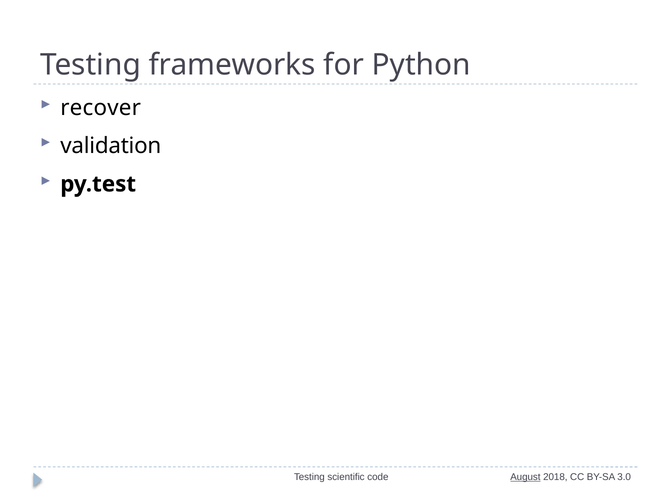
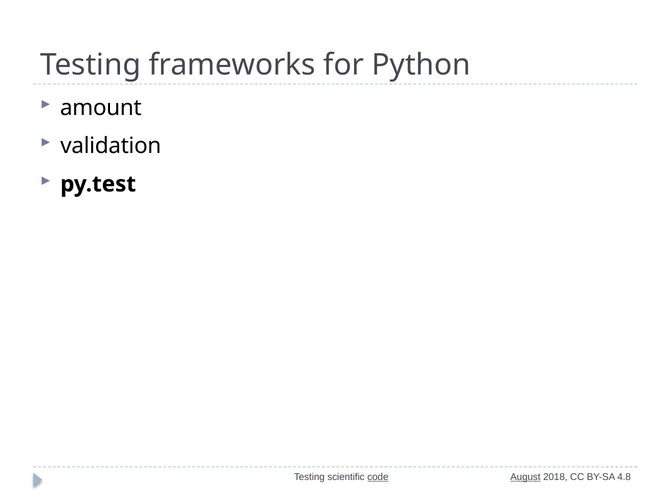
recover: recover -> amount
code underline: none -> present
3.0: 3.0 -> 4.8
